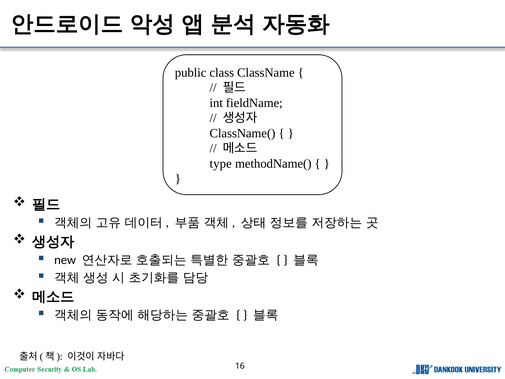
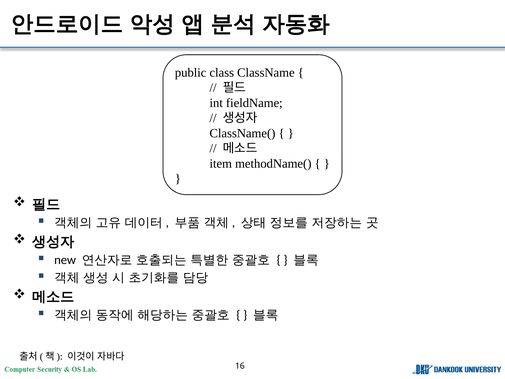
type: type -> item
